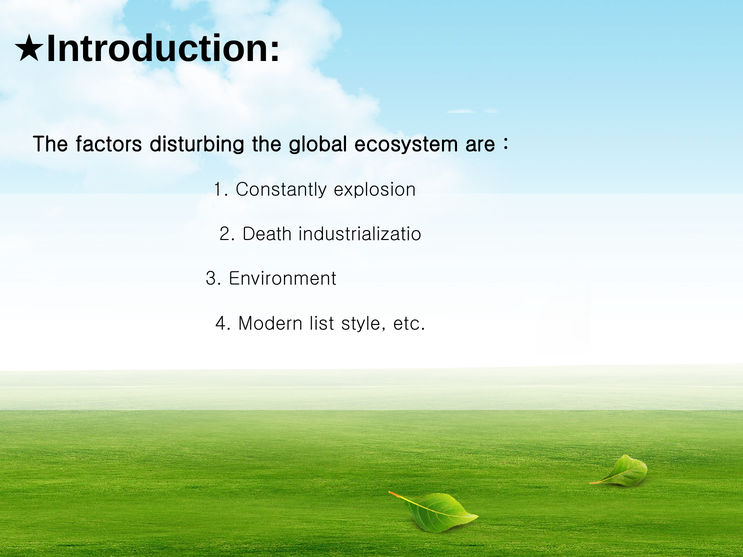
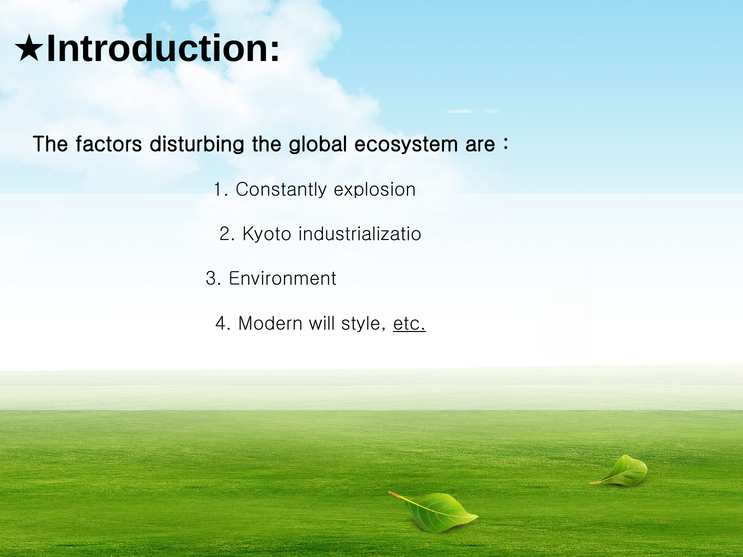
Death: Death -> Kyoto
list: list -> will
etc underline: none -> present
